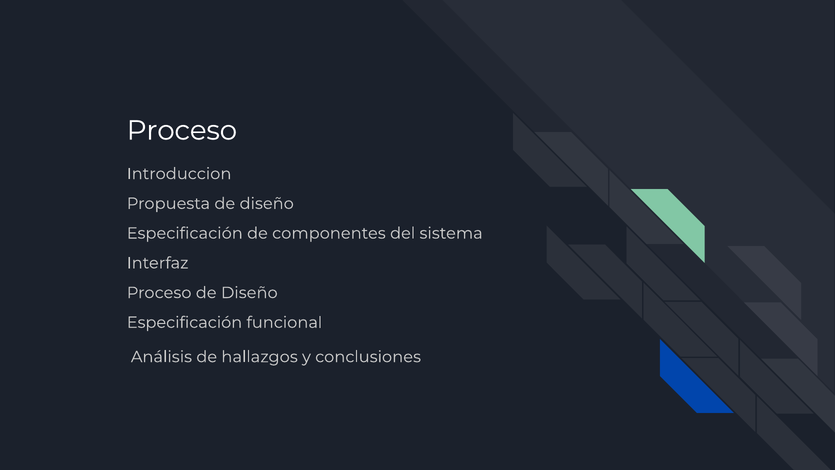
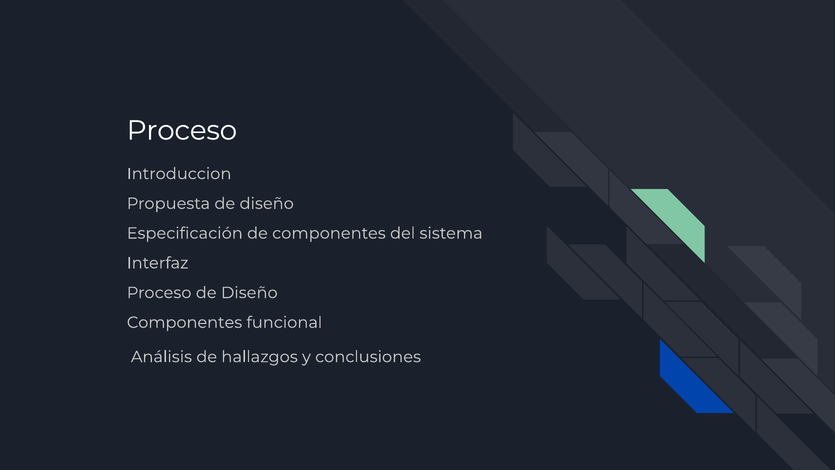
Especificación at (184, 322): Especificación -> Componentes
